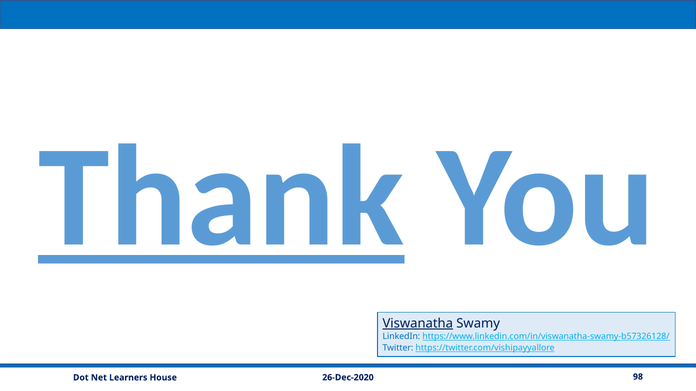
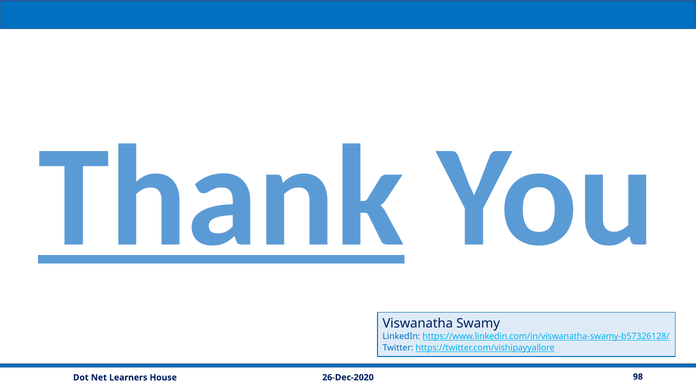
Viswanatha underline: present -> none
